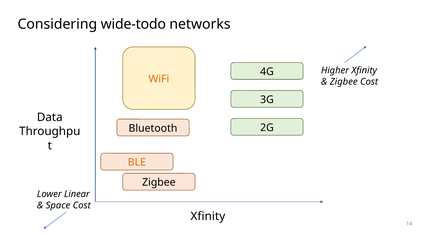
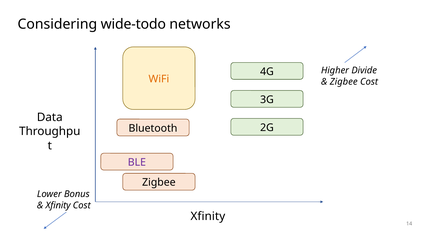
Higher Xfinity: Xfinity -> Divide
BLE colour: orange -> purple
Linear: Linear -> Bonus
Space at (58, 205): Space -> Xfinity
